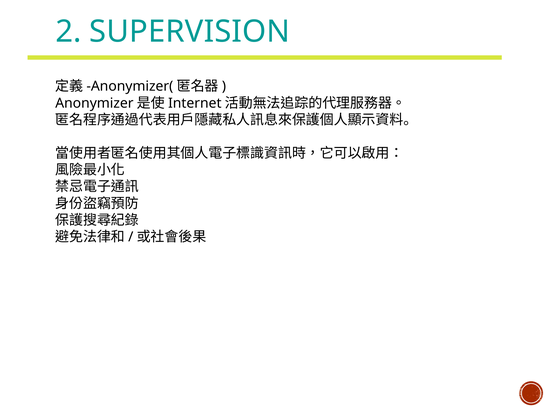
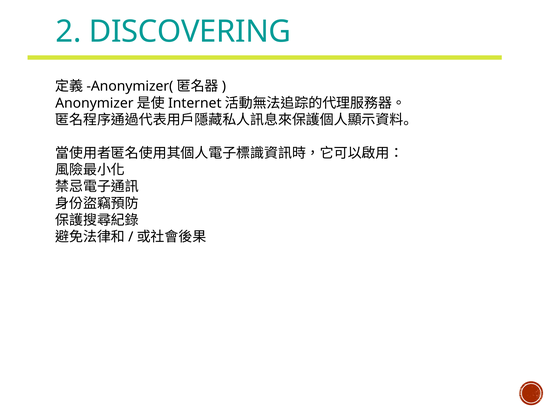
SUPERVISION: SUPERVISION -> DISCOVERING
